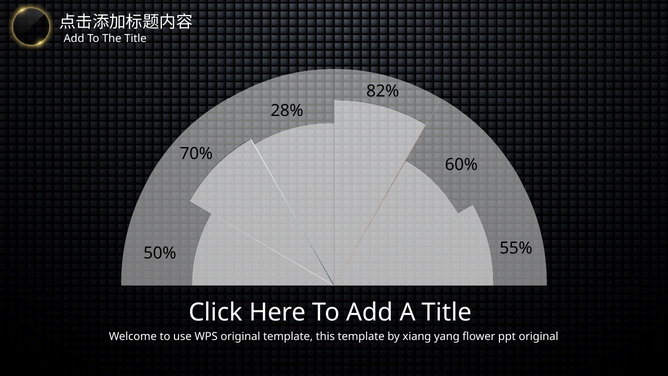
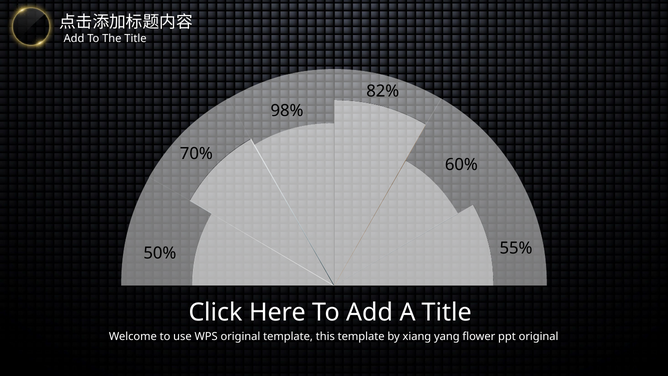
28%: 28% -> 98%
